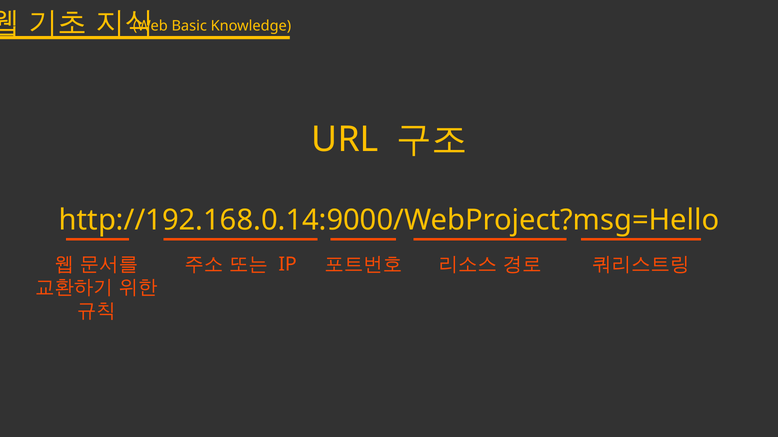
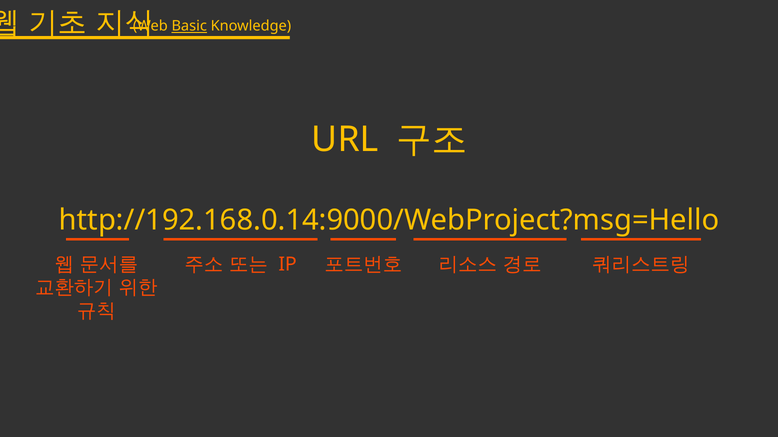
Basic underline: none -> present
